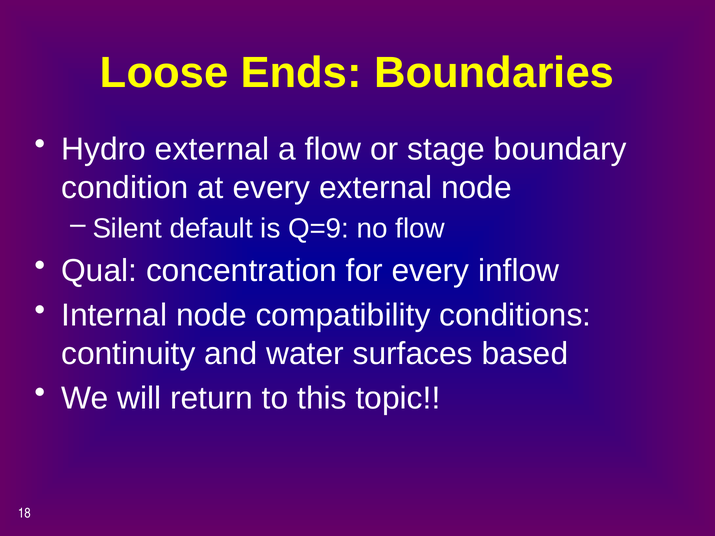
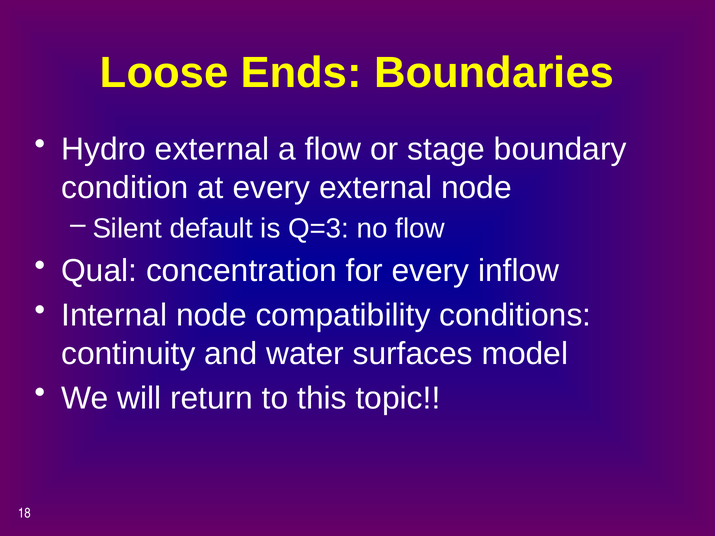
Q=9: Q=9 -> Q=3
based: based -> model
